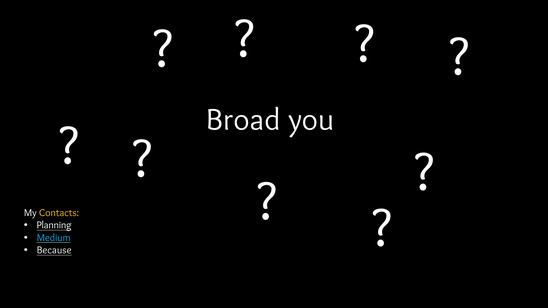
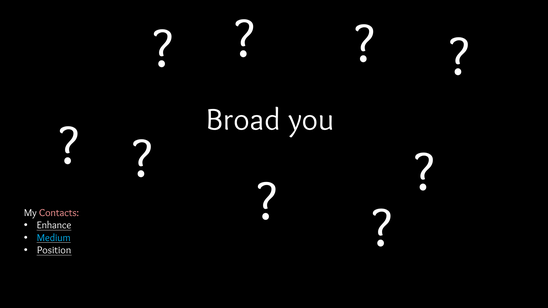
Contacts colour: yellow -> pink
Planning: Planning -> Enhance
Because: Because -> Position
